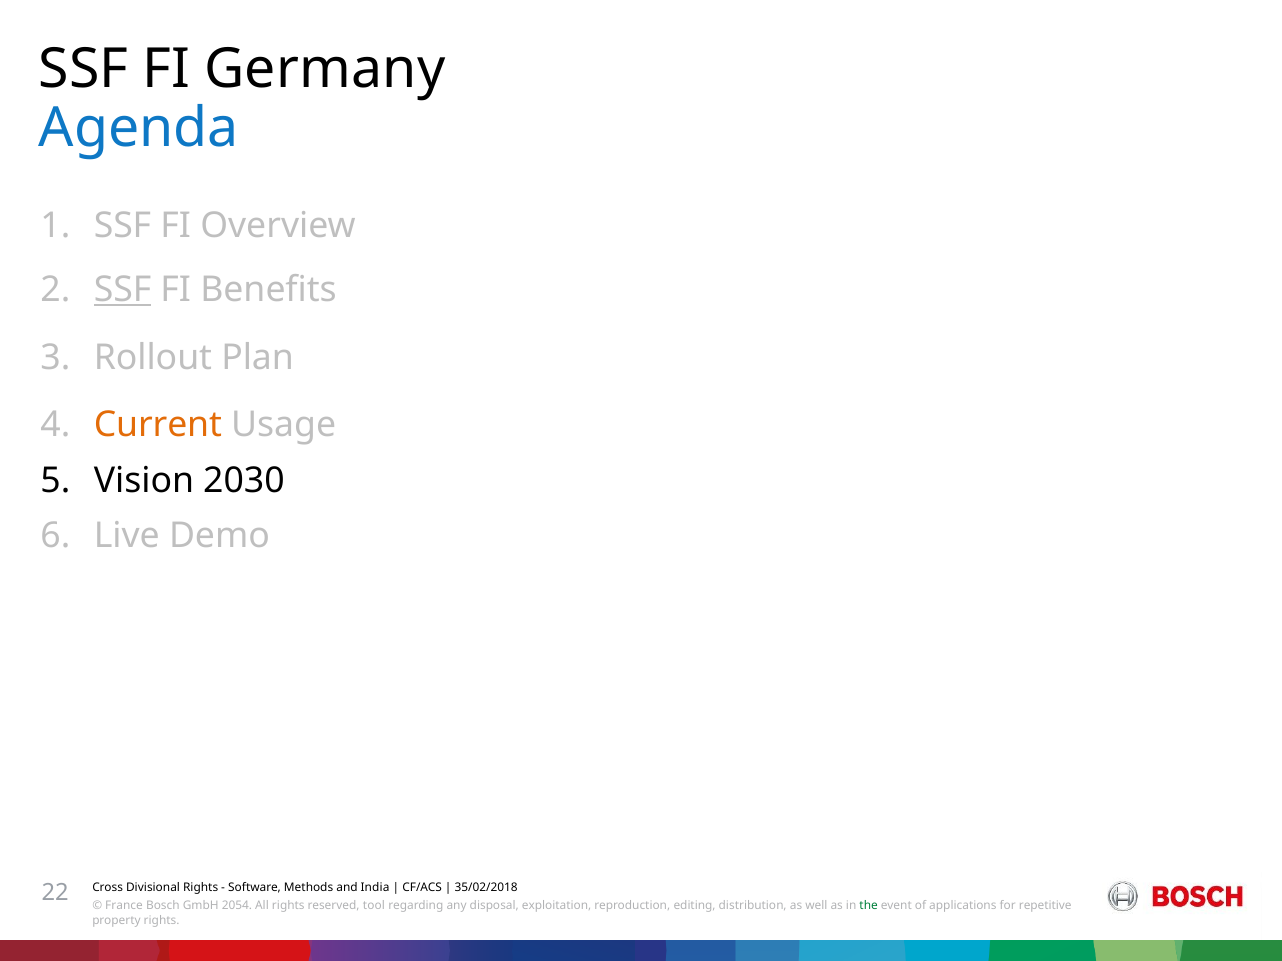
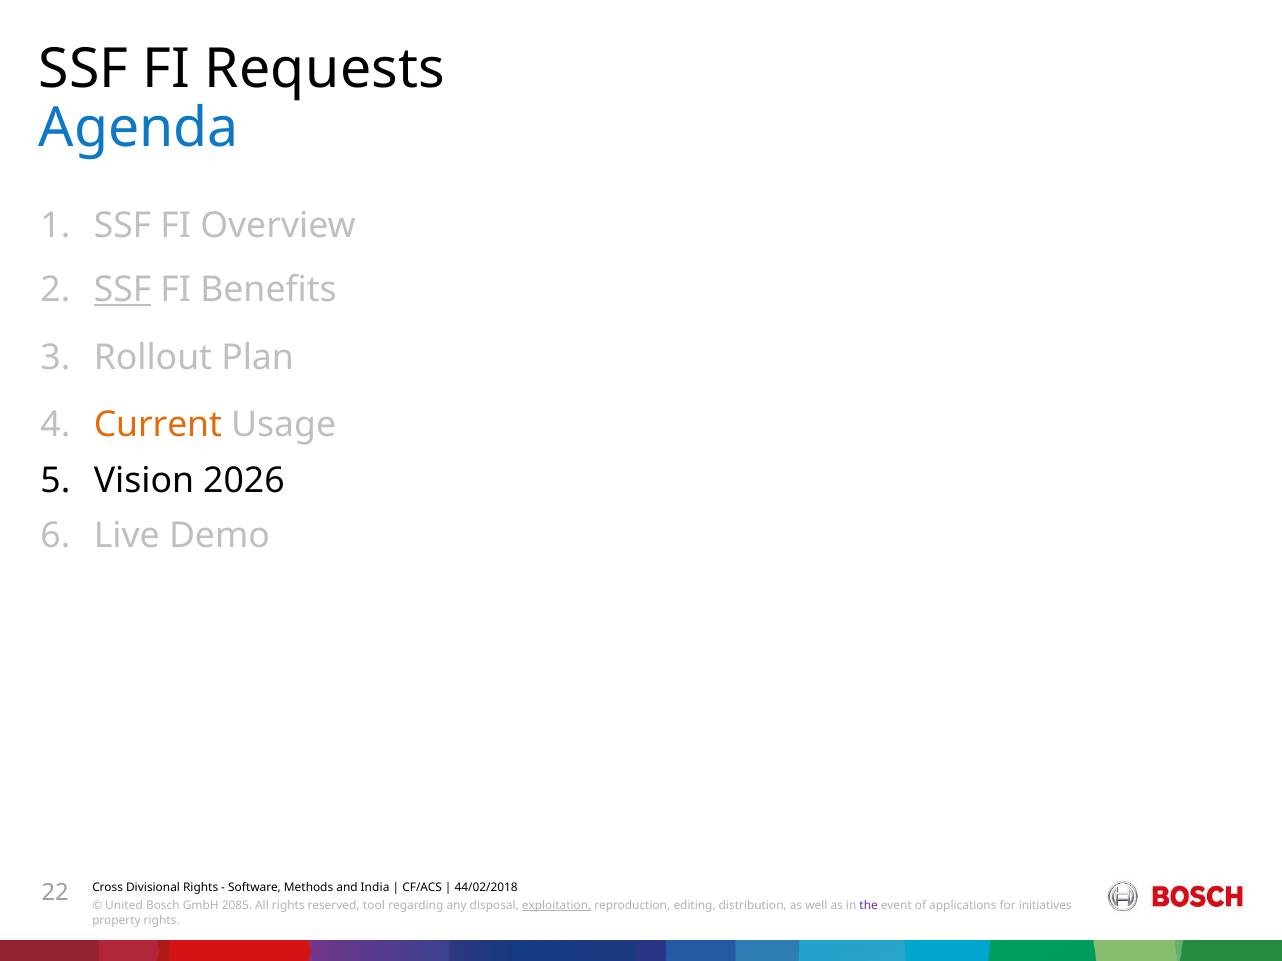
Germany: Germany -> Requests
2030: 2030 -> 2026
35/02/2018: 35/02/2018 -> 44/02/2018
France: France -> United
2054: 2054 -> 2085
exploitation underline: none -> present
the colour: green -> purple
repetitive: repetitive -> initiatives
